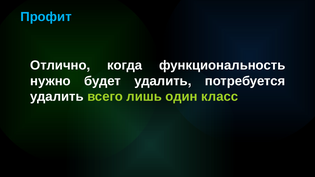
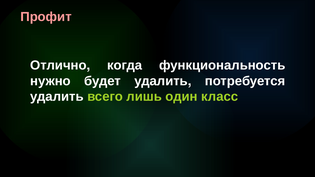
Профит colour: light blue -> pink
